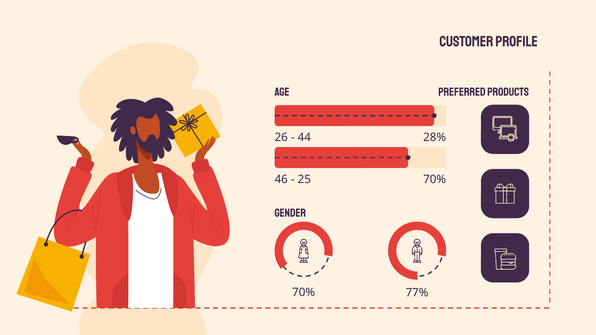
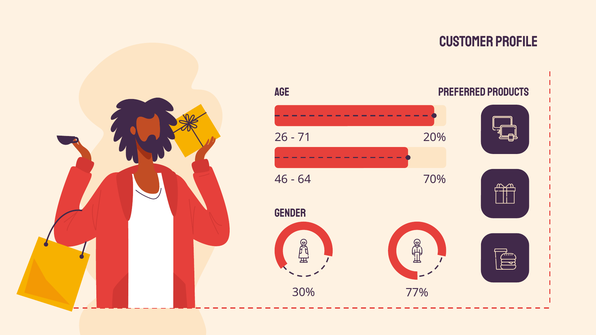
44: 44 -> 71
28%: 28% -> 20%
25: 25 -> 64
70% at (304, 293): 70% -> 30%
